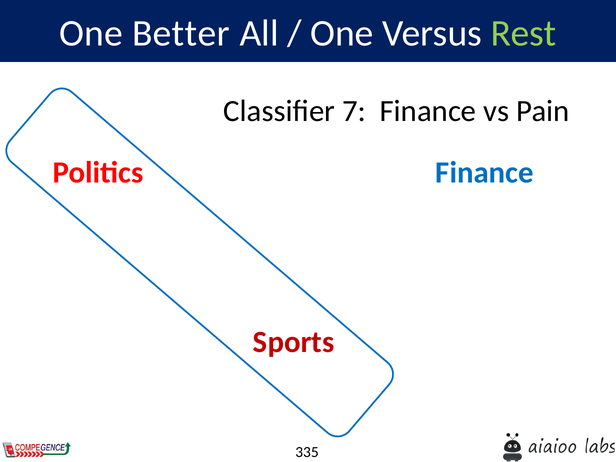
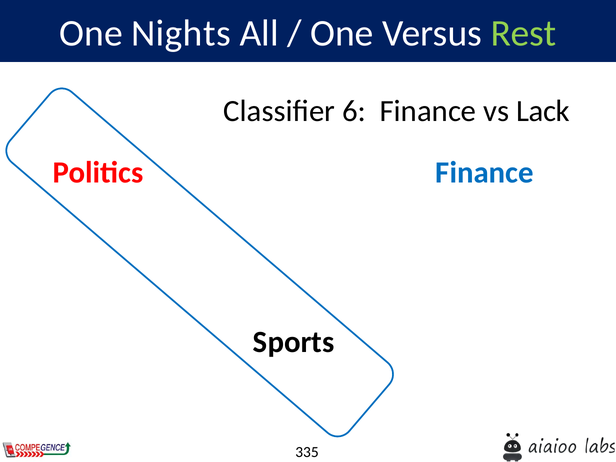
Better: Better -> Nights
7: 7 -> 6
Pain: Pain -> Lack
Sports colour: red -> black
